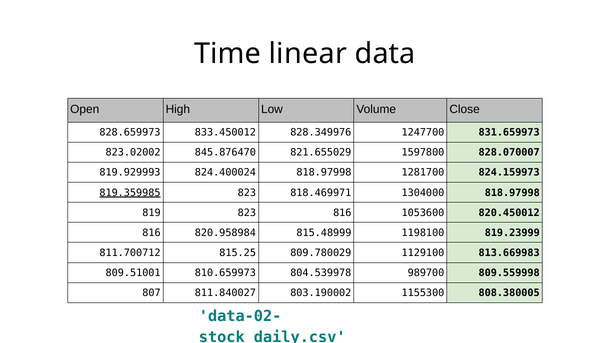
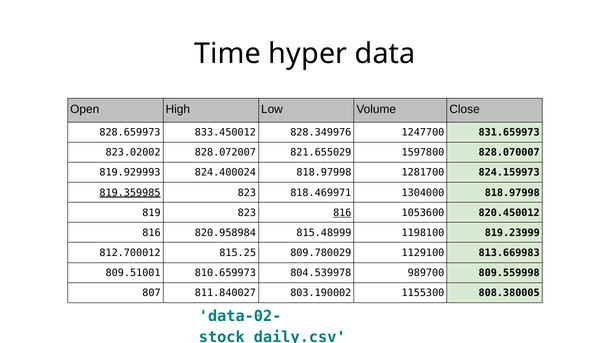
linear: linear -> hyper
845.876470: 845.876470 -> 828.072007
816 at (342, 213) underline: none -> present
811.700712: 811.700712 -> 812.700012
